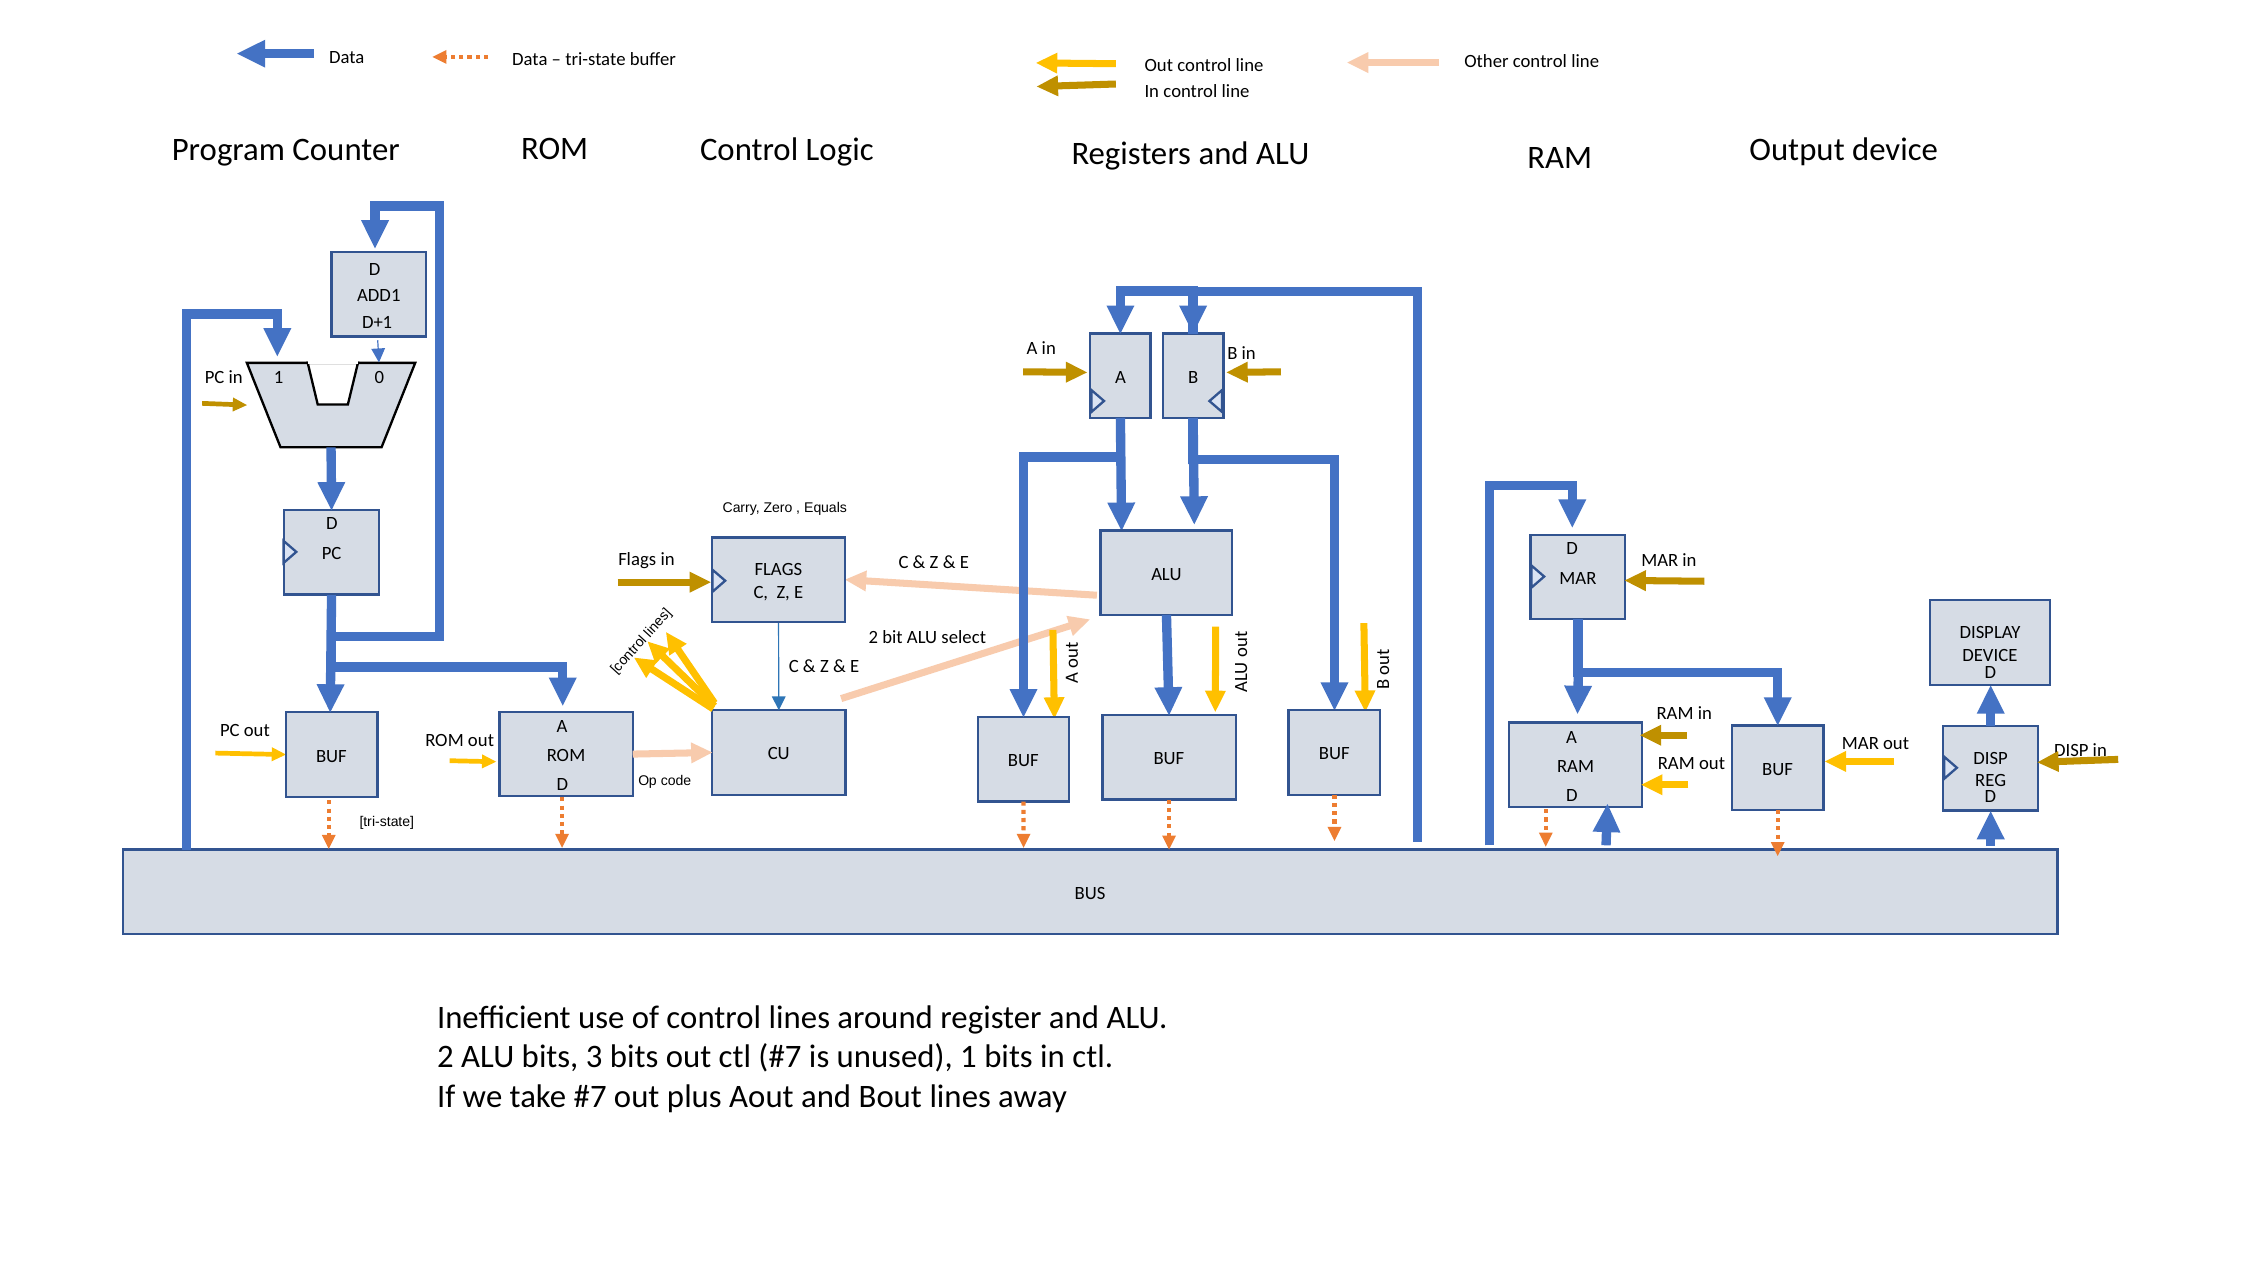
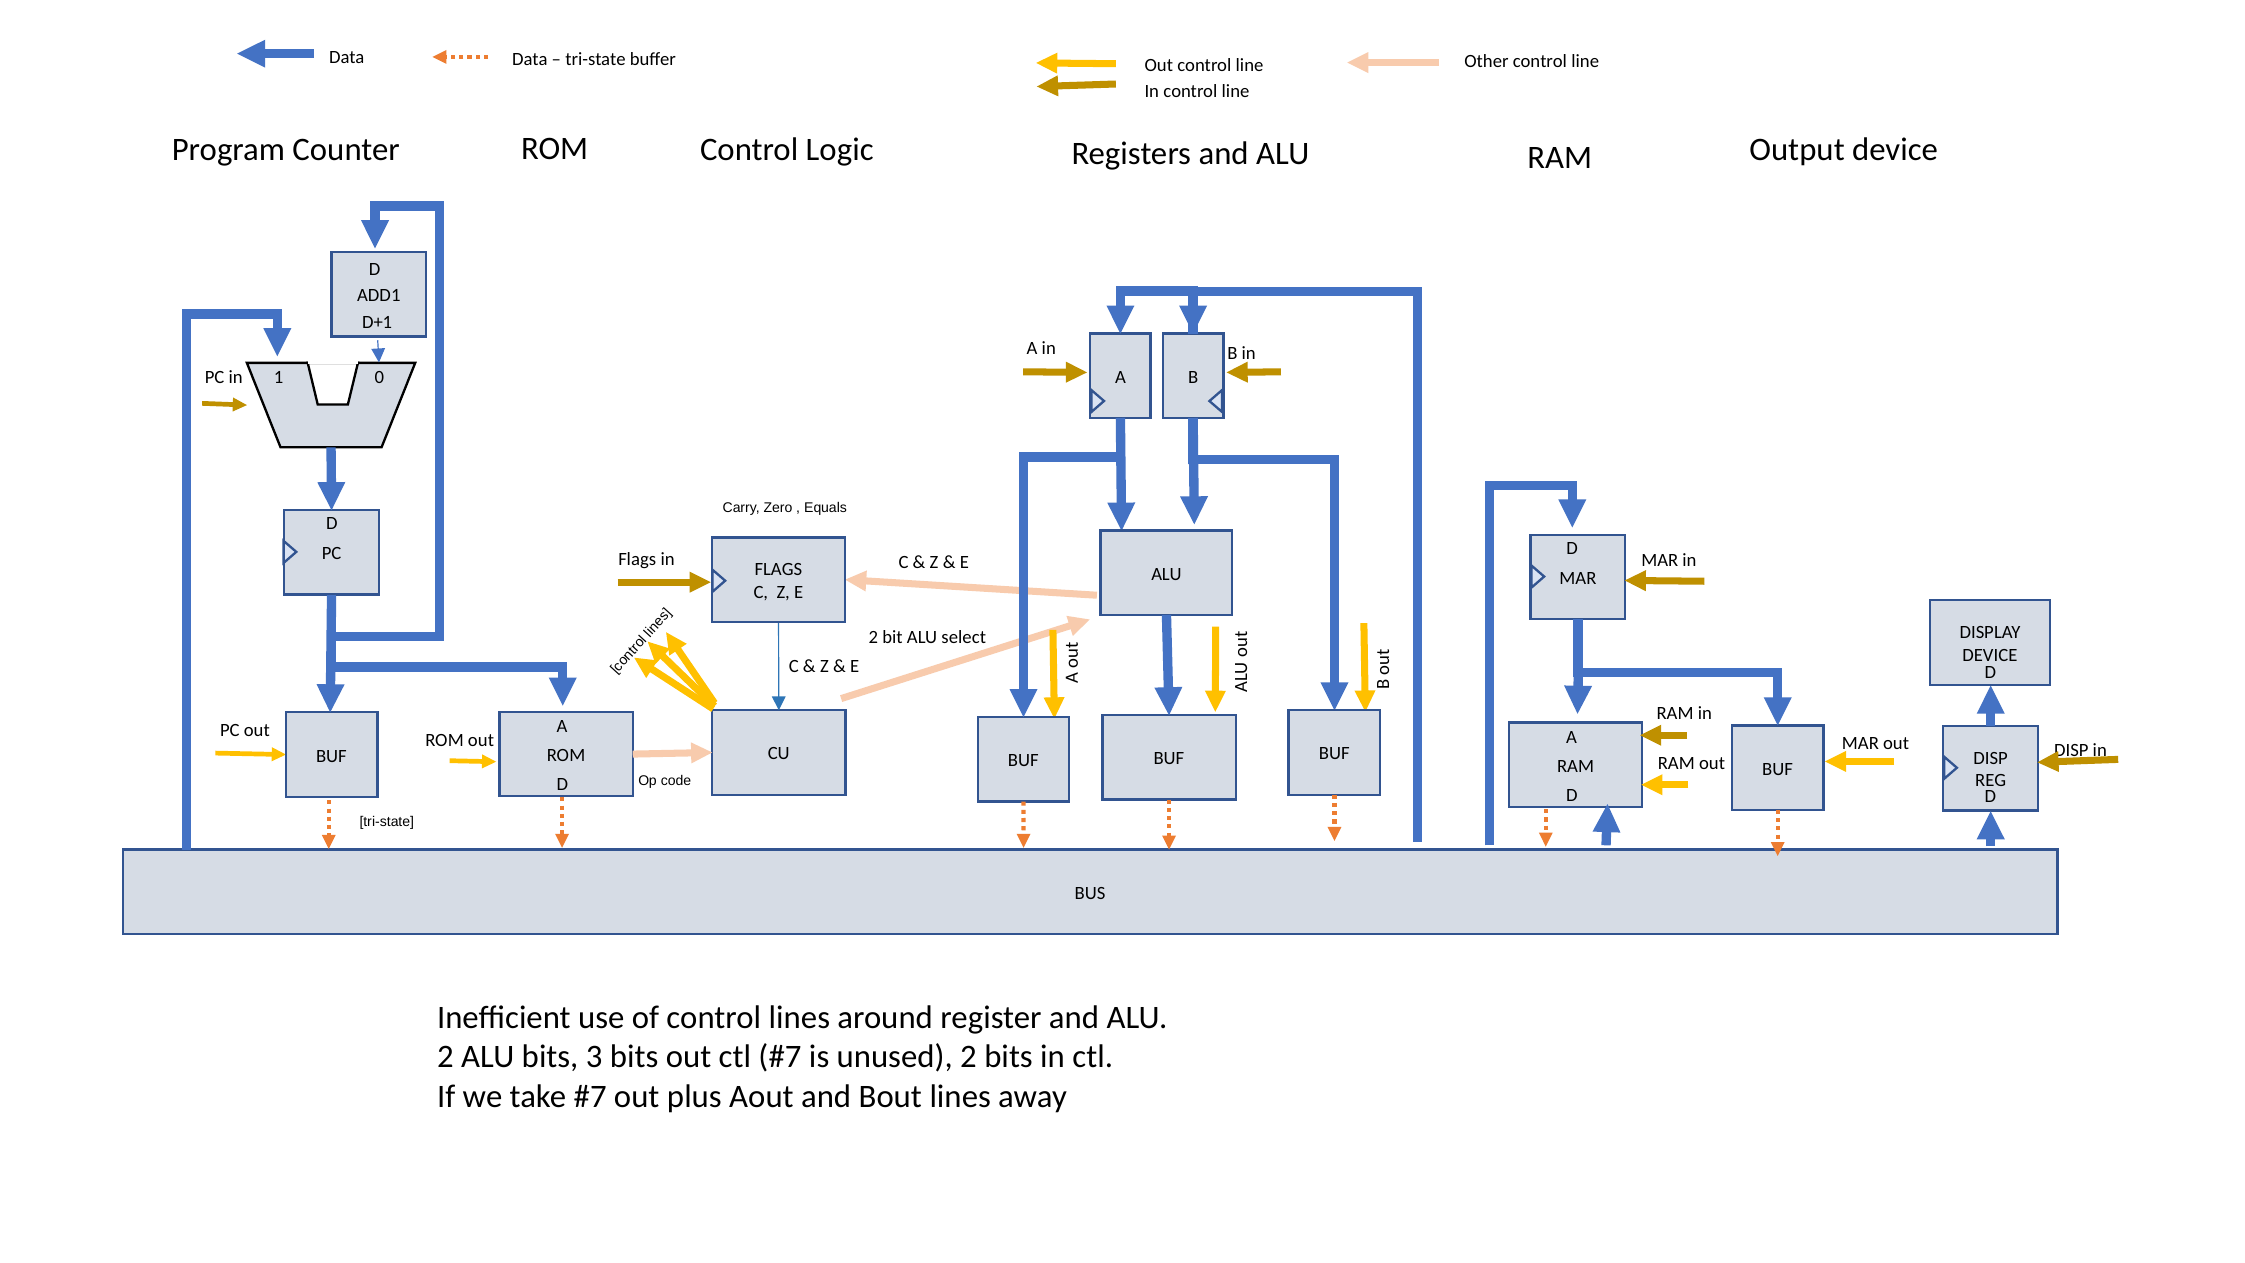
unused 1: 1 -> 2
